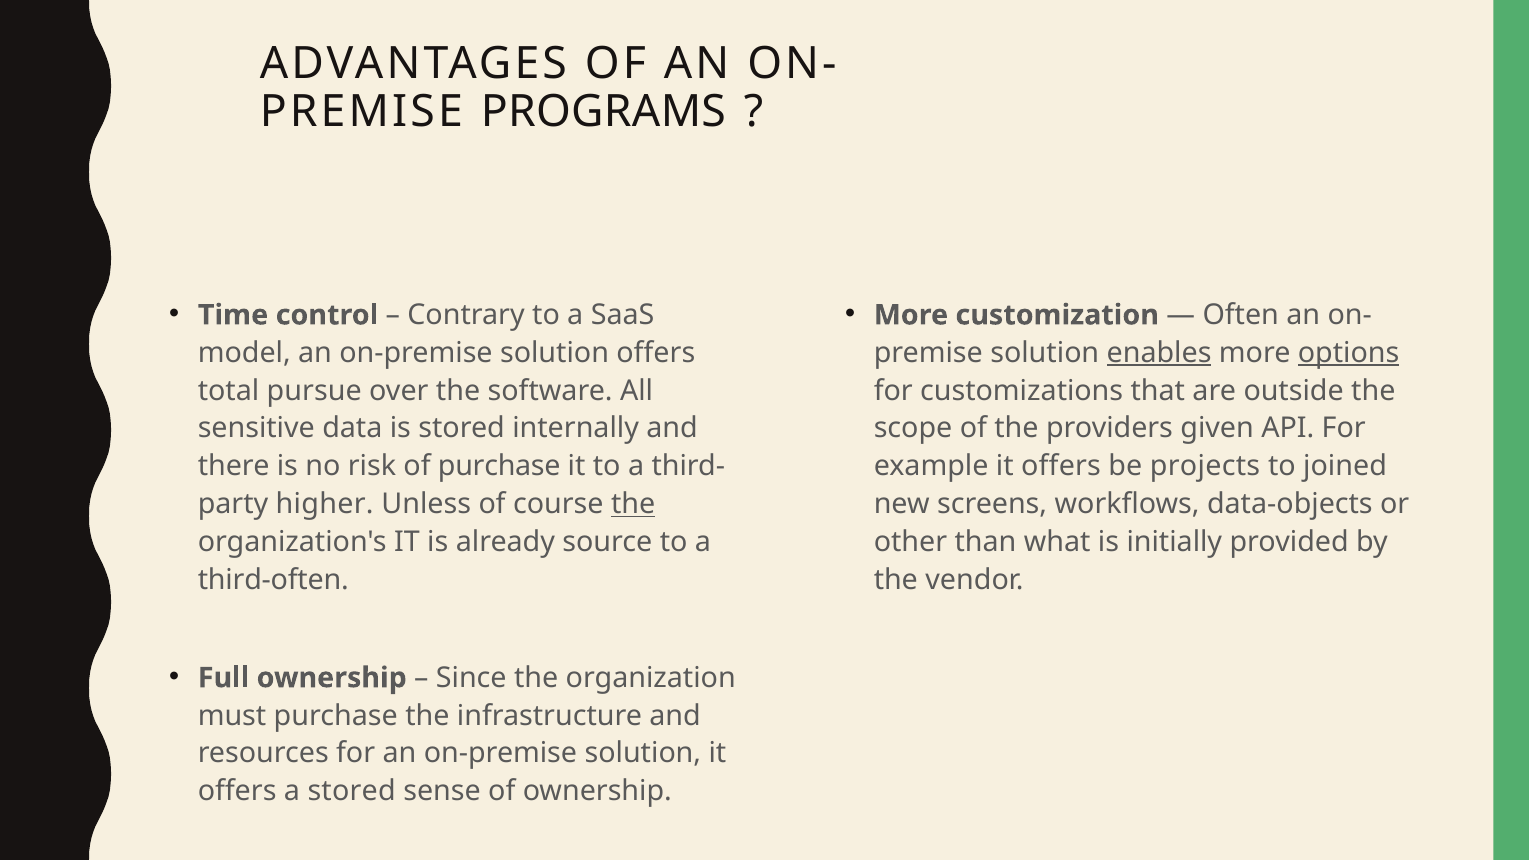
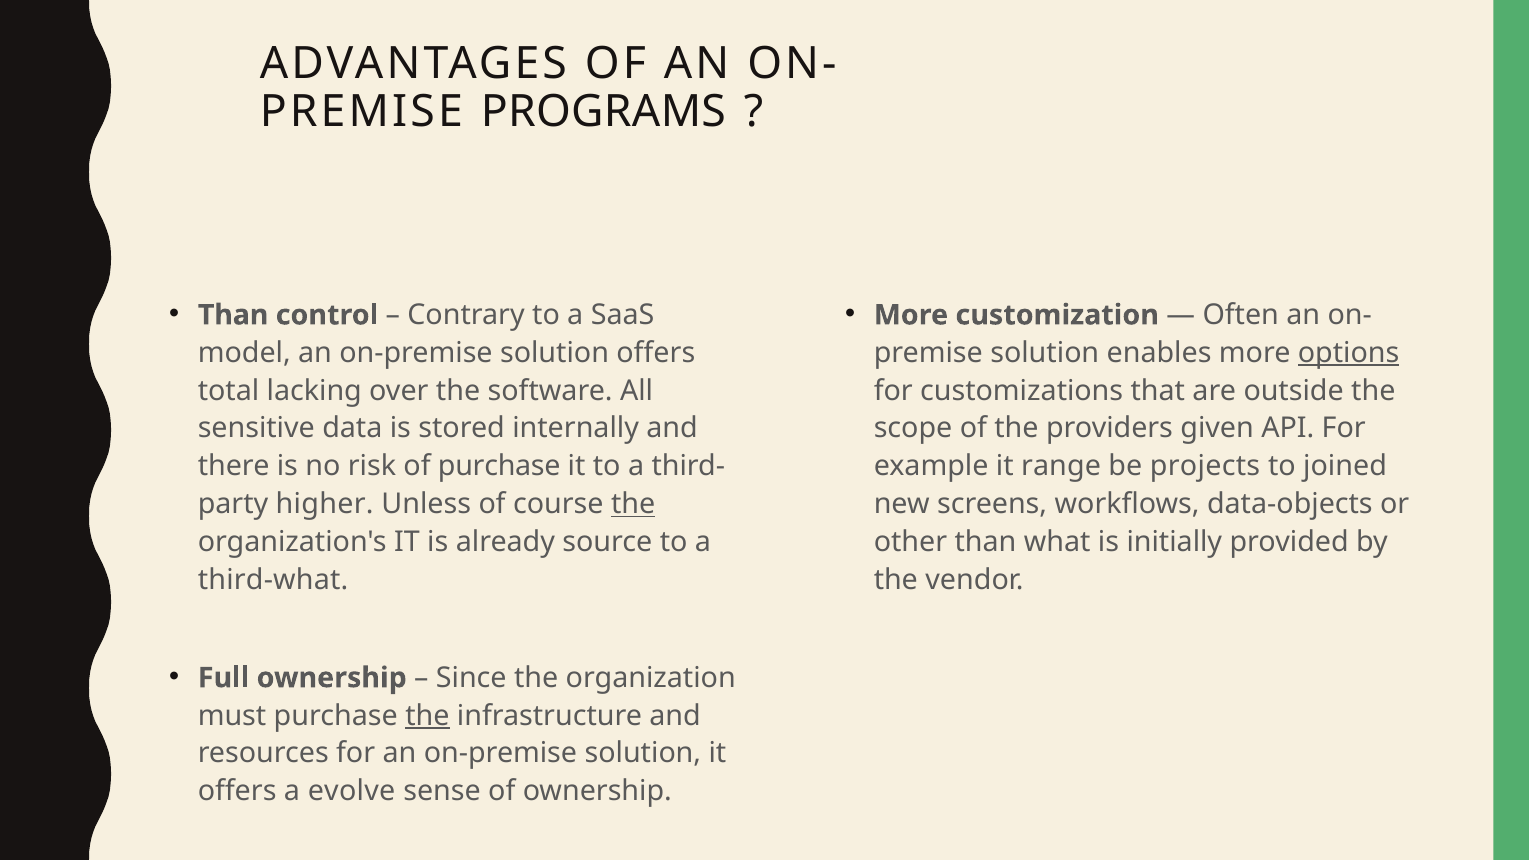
Time at (233, 315): Time -> Than
enables underline: present -> none
pursue: pursue -> lacking
example it offers: offers -> range
third-often: third-often -> third-what
the at (427, 716) underline: none -> present
a stored: stored -> evolve
